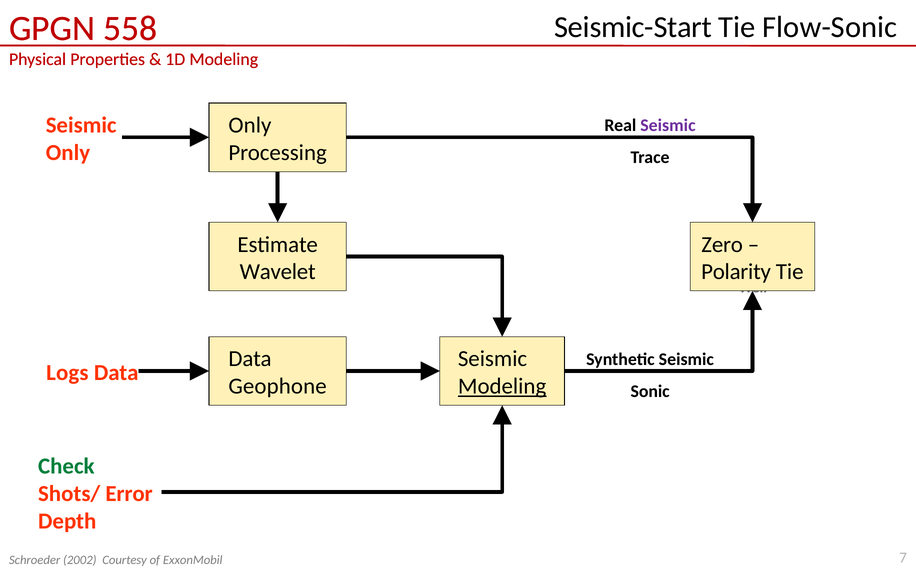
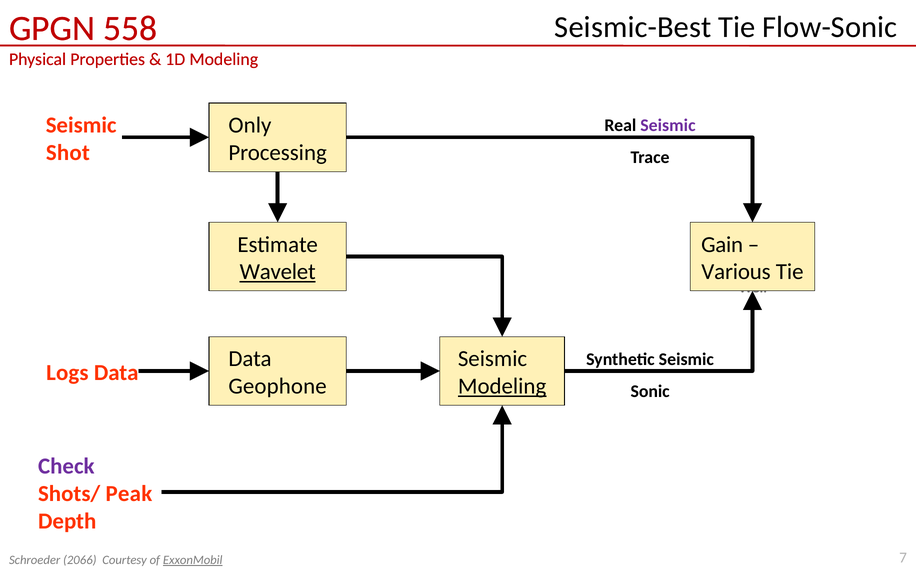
Seismic-Start: Seismic-Start -> Seismic-Best
Only at (68, 153): Only -> Shot
Zero: Zero -> Gain
Wavelet underline: none -> present
Polarity: Polarity -> Various
Check colour: green -> purple
Error: Error -> Peak
2002: 2002 -> 2066
ExxonMobil underline: none -> present
